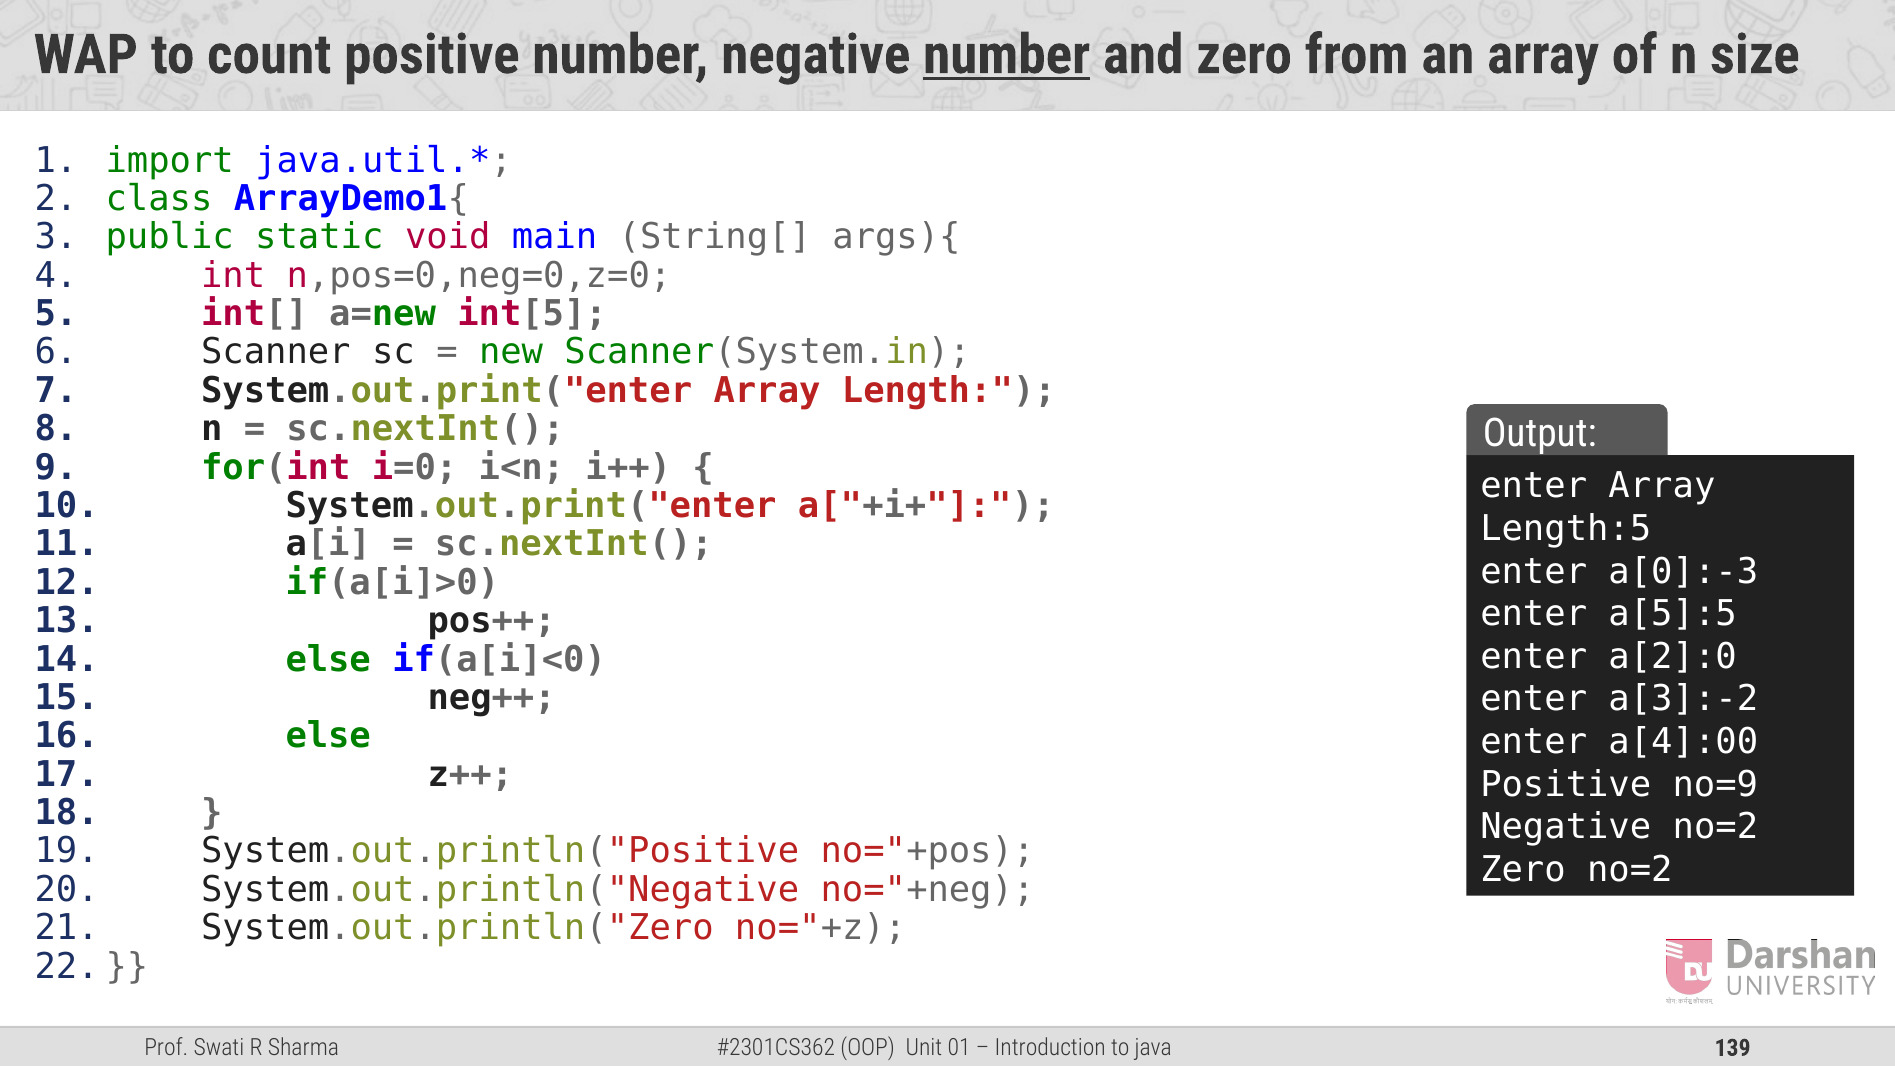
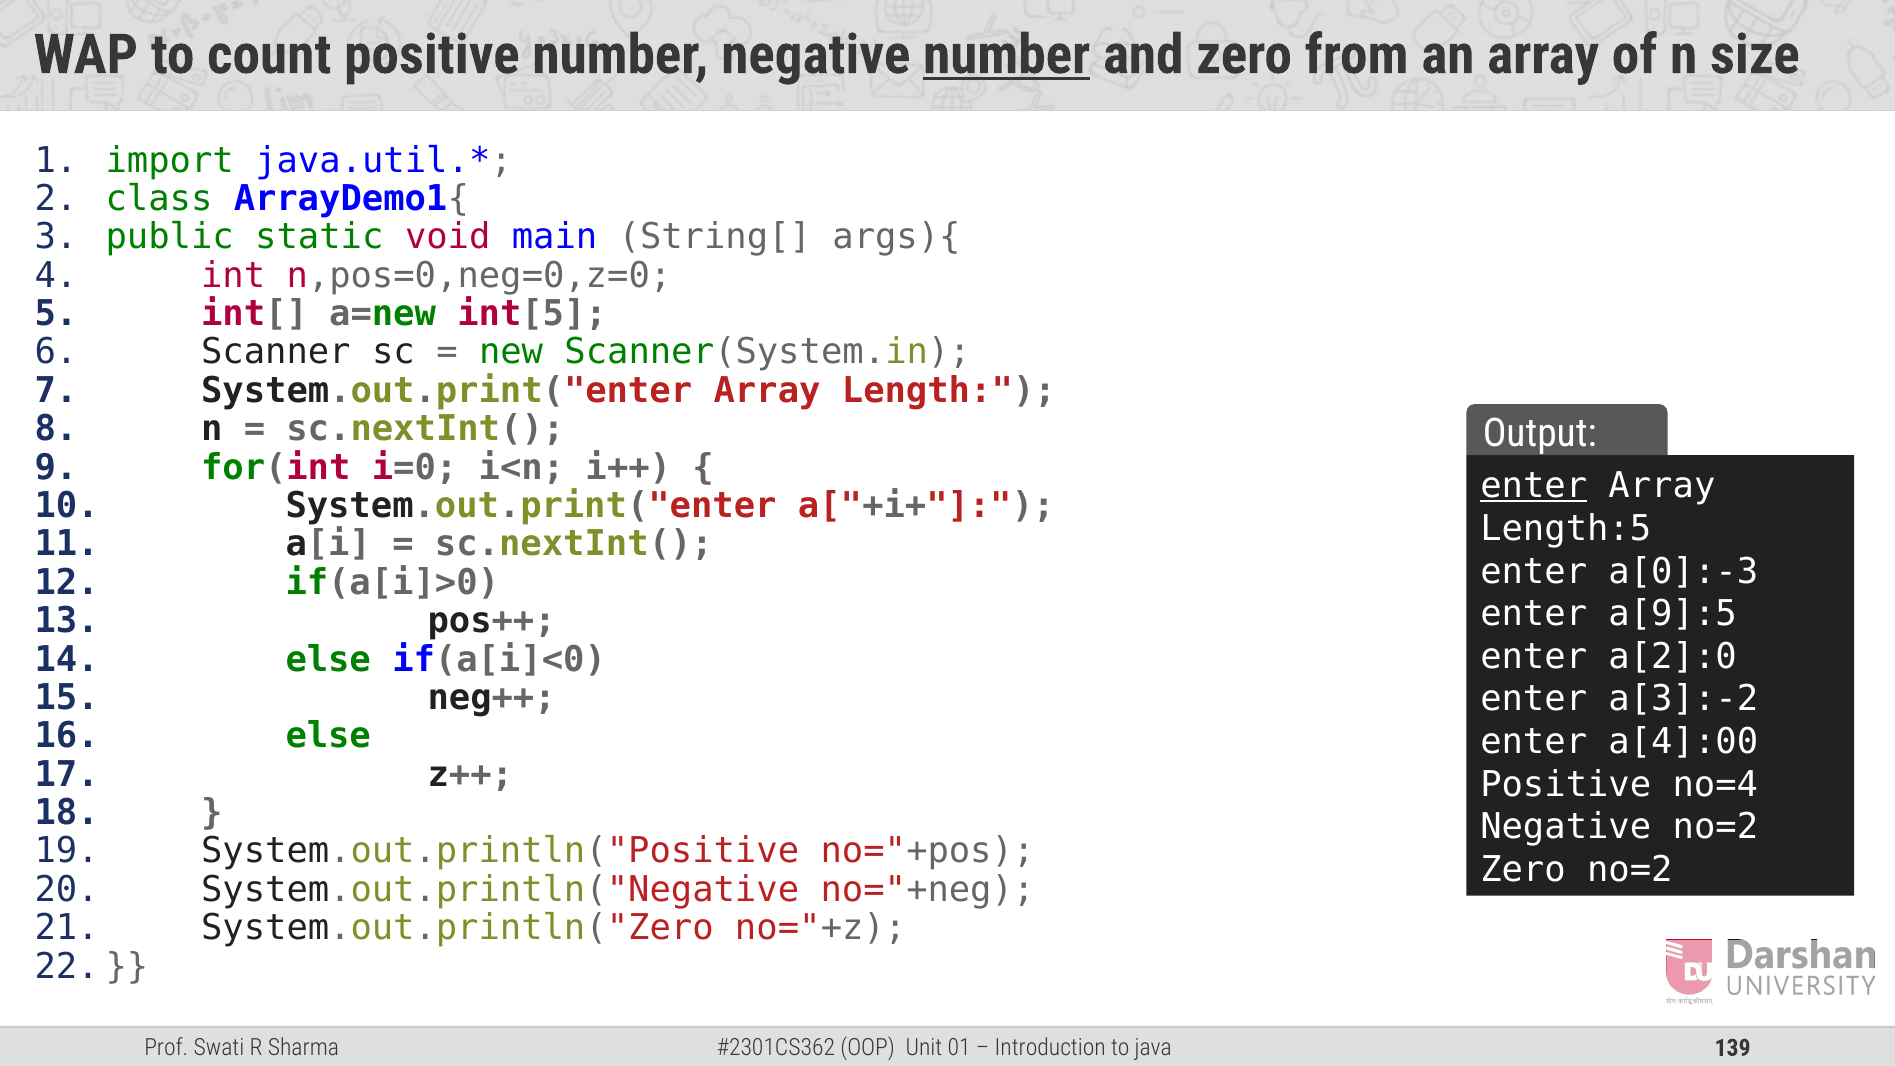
enter at (1534, 486) underline: none -> present
a[5]:5: a[5]:5 -> a[9]:5
no=9: no=9 -> no=4
